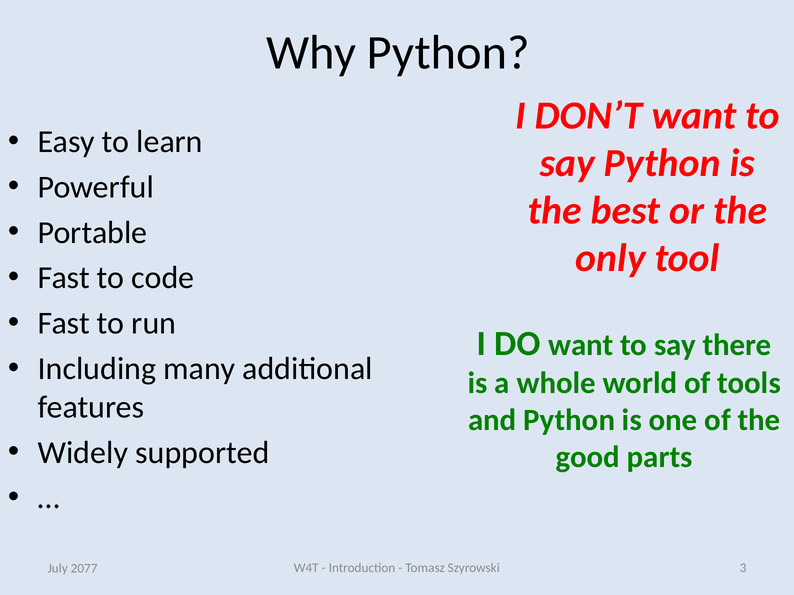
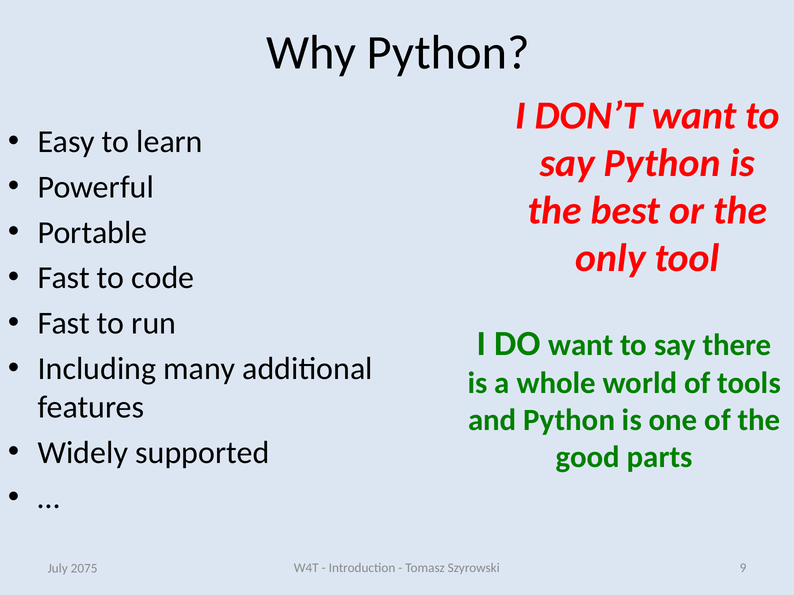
3: 3 -> 9
2077: 2077 -> 2075
